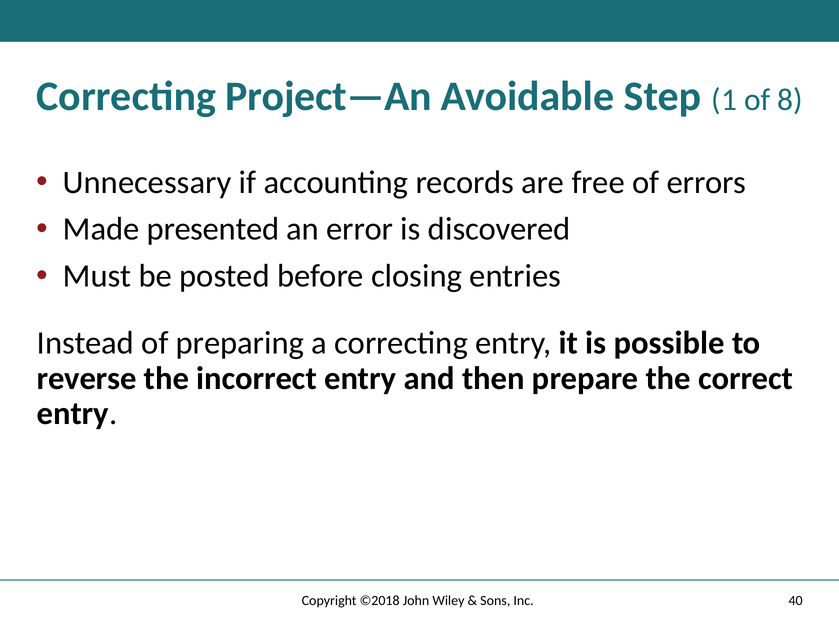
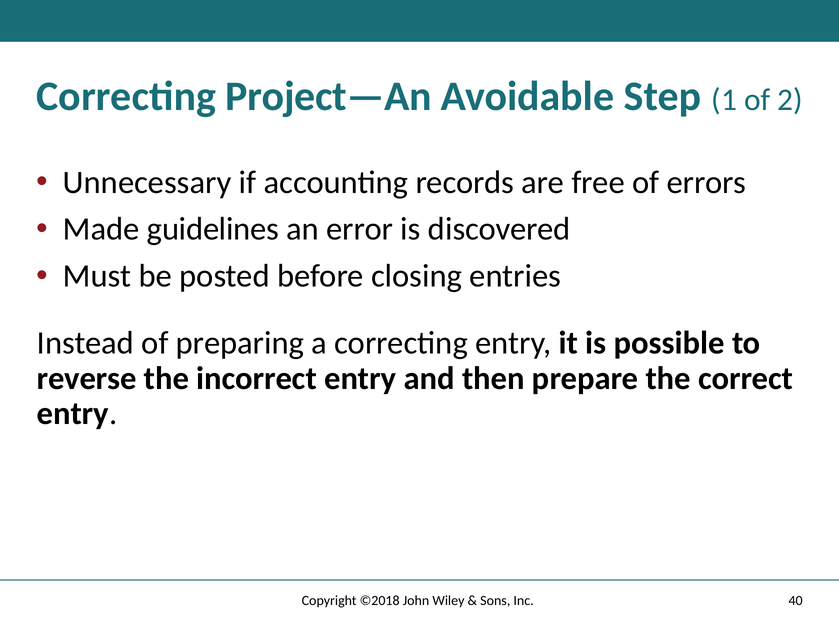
8: 8 -> 2
presented: presented -> guidelines
